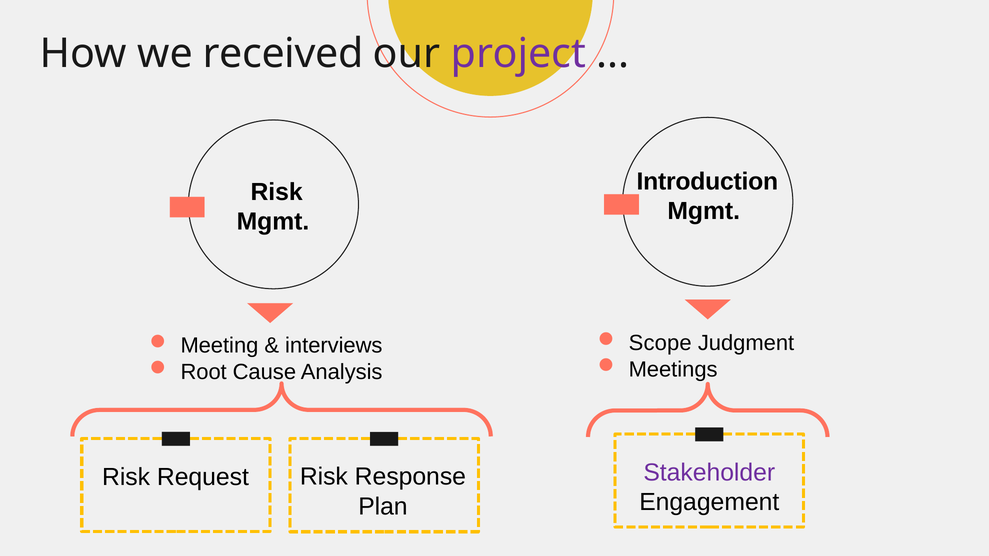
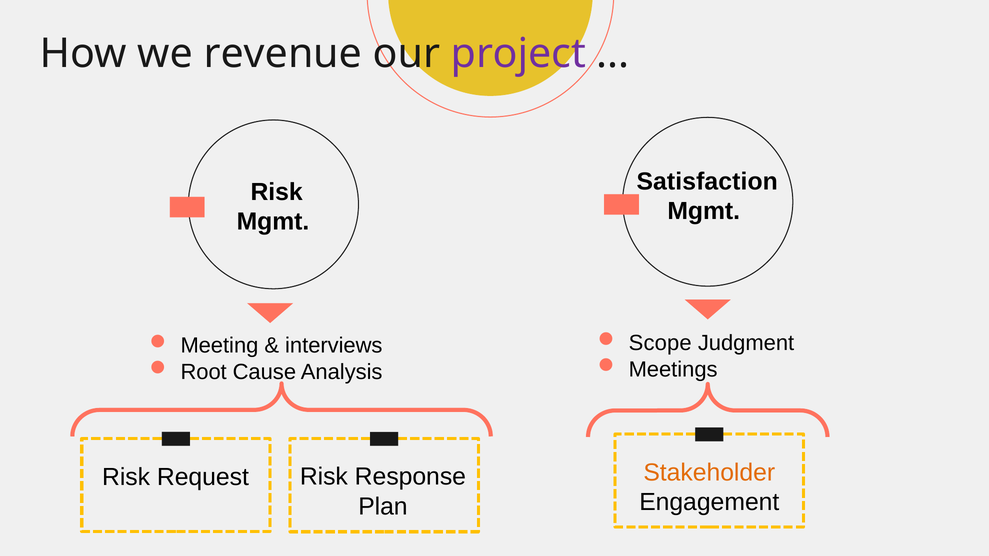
received: received -> revenue
Introduction: Introduction -> Satisfaction
Stakeholder colour: purple -> orange
